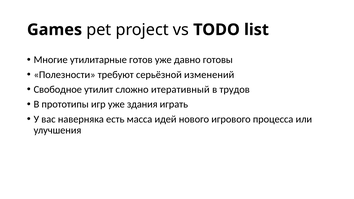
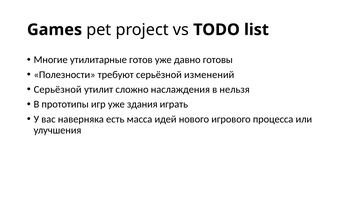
Свободное at (58, 90): Свободное -> Серьёзной
итеративный: итеративный -> наслаждения
трудов: трудов -> нельзя
